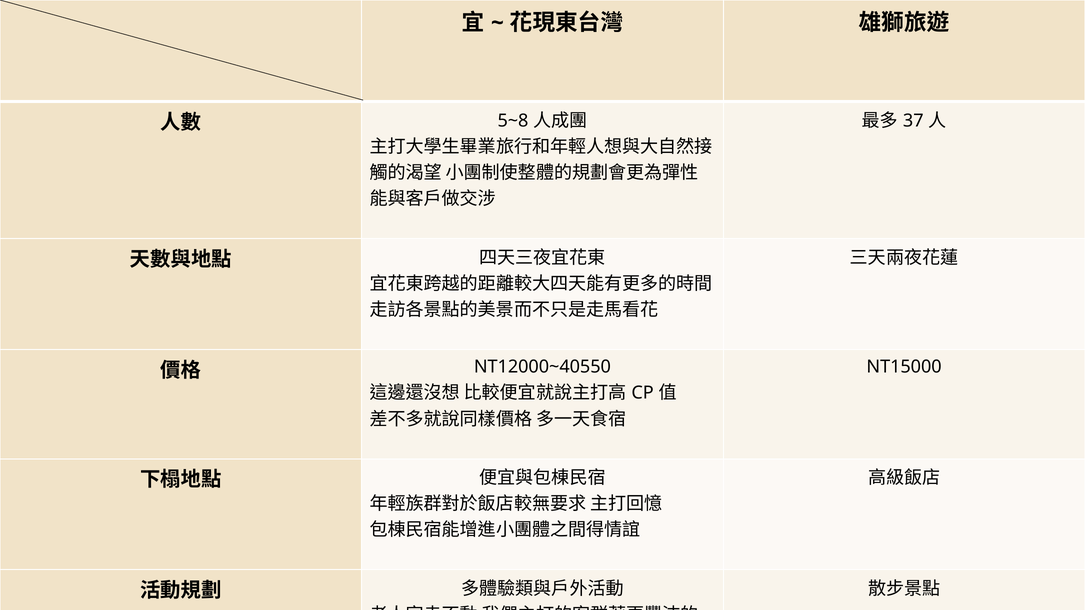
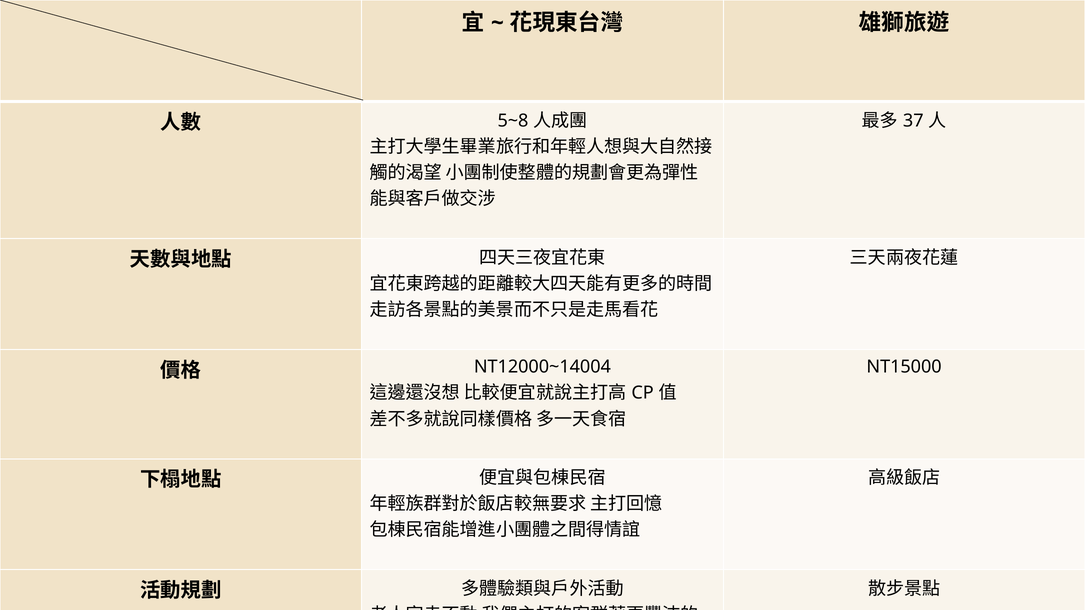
NT12000~40550: NT12000~40550 -> NT12000~14004
